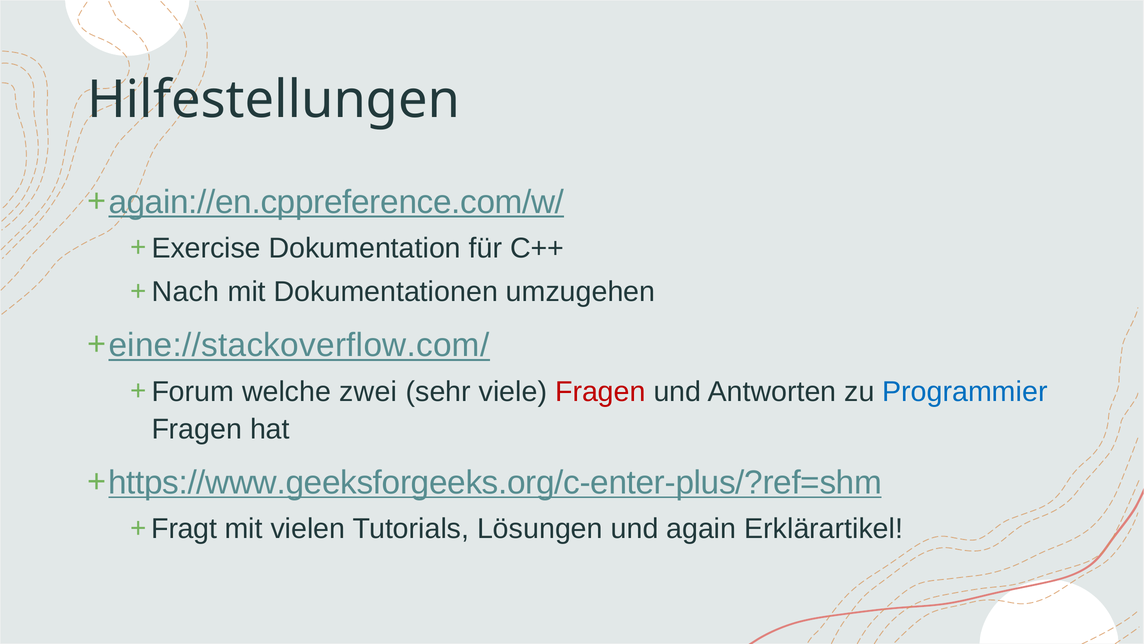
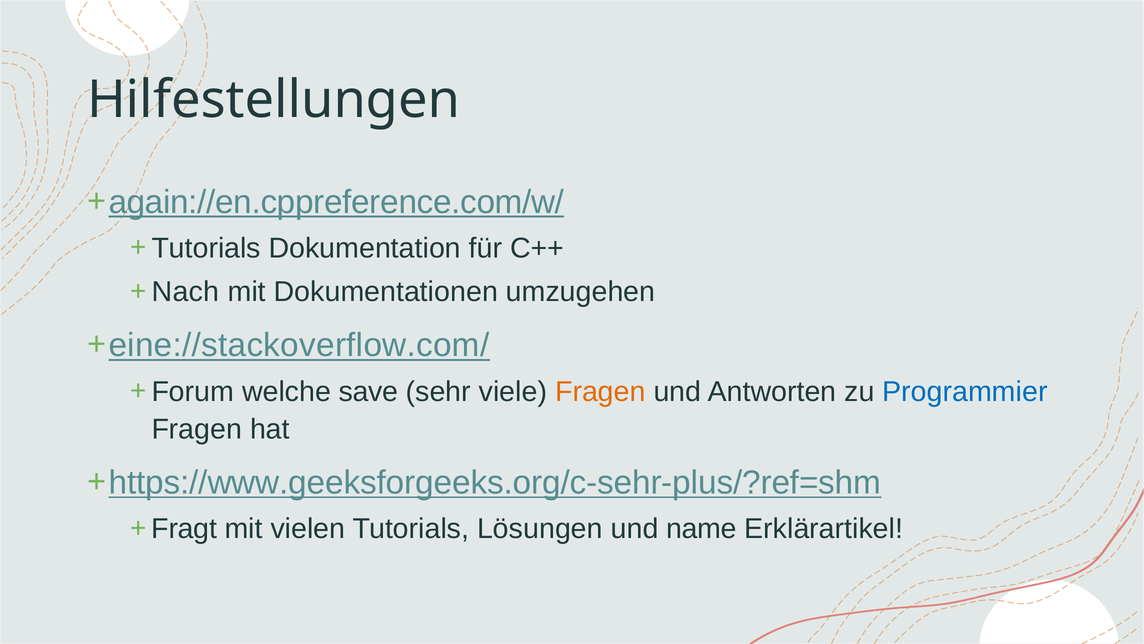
Exercise at (206, 248): Exercise -> Tutorials
zwei: zwei -> save
Fragen at (600, 391) colour: red -> orange
https://www.geeksforgeeks.org/c-enter-plus/?ref=shm: https://www.geeksforgeeks.org/c-enter-plus/?ref=shm -> https://www.geeksforgeeks.org/c-sehr-plus/?ref=shm
again: again -> name
